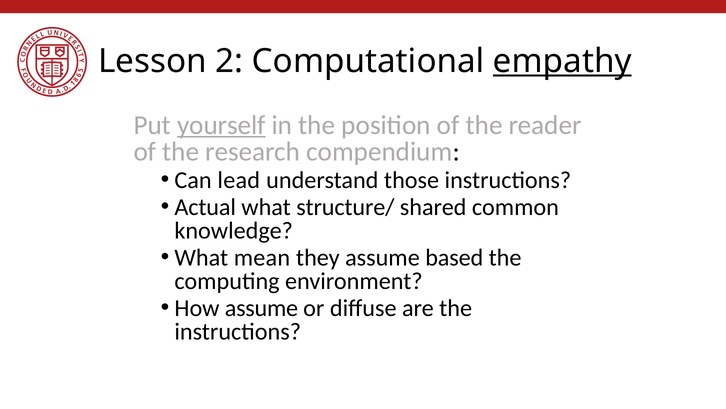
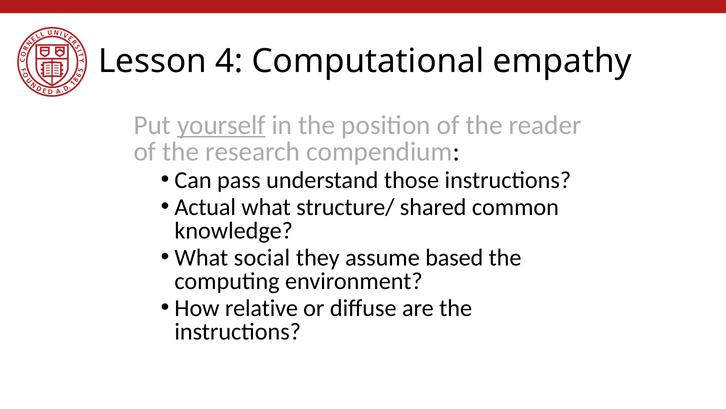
2: 2 -> 4
empathy underline: present -> none
lead: lead -> pass
mean: mean -> social
How assume: assume -> relative
